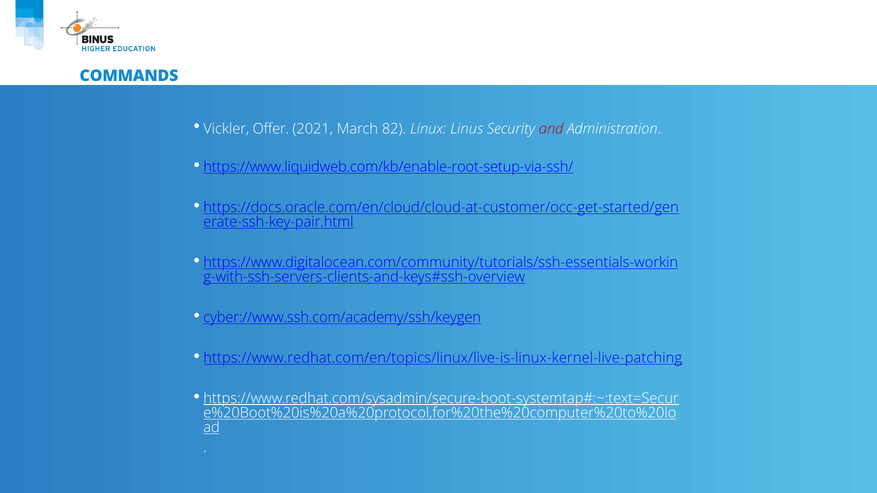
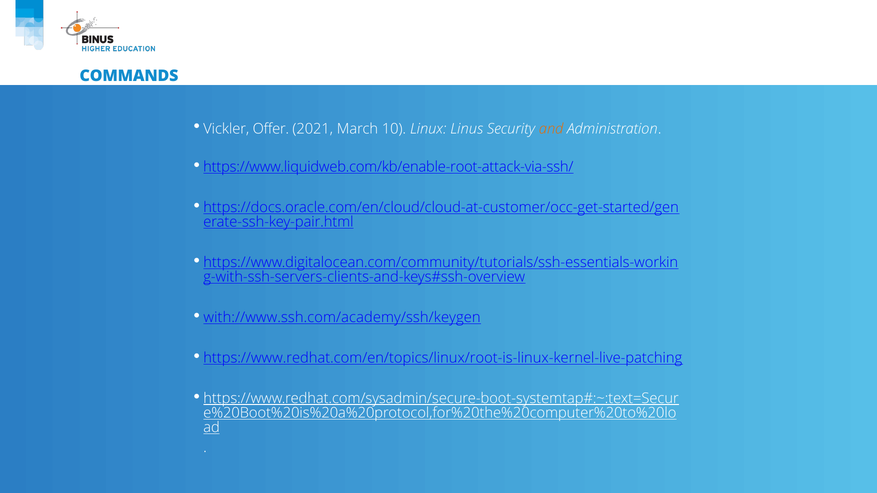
82: 82 -> 10
and colour: red -> orange
https://www.liquidweb.com/kb/enable-root-setup-via-ssh/: https://www.liquidweb.com/kb/enable-root-setup-via-ssh/ -> https://www.liquidweb.com/kb/enable-root-attack-via-ssh/
cyber://www.ssh.com/academy/ssh/keygen: cyber://www.ssh.com/academy/ssh/keygen -> with://www.ssh.com/academy/ssh/keygen
https://www.redhat.com/en/topics/linux/live-is-linux-kernel-live-patching: https://www.redhat.com/en/topics/linux/live-is-linux-kernel-live-patching -> https://www.redhat.com/en/topics/linux/root-is-linux-kernel-live-patching
